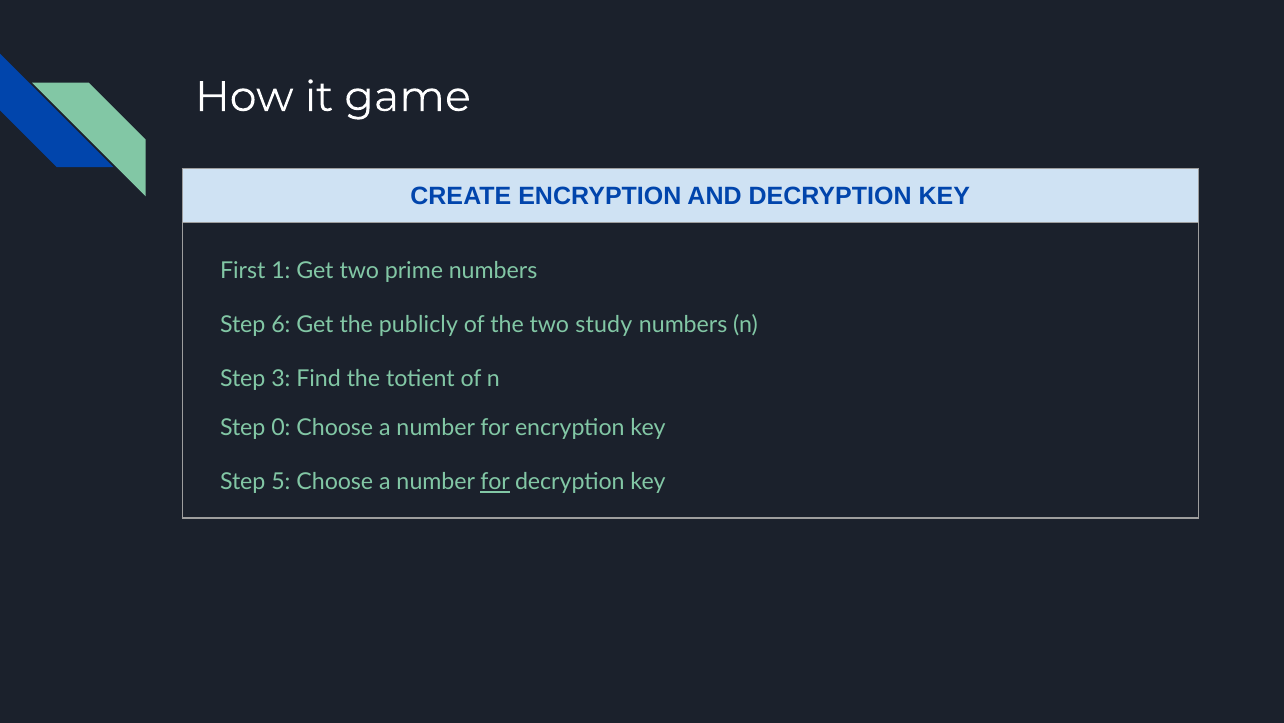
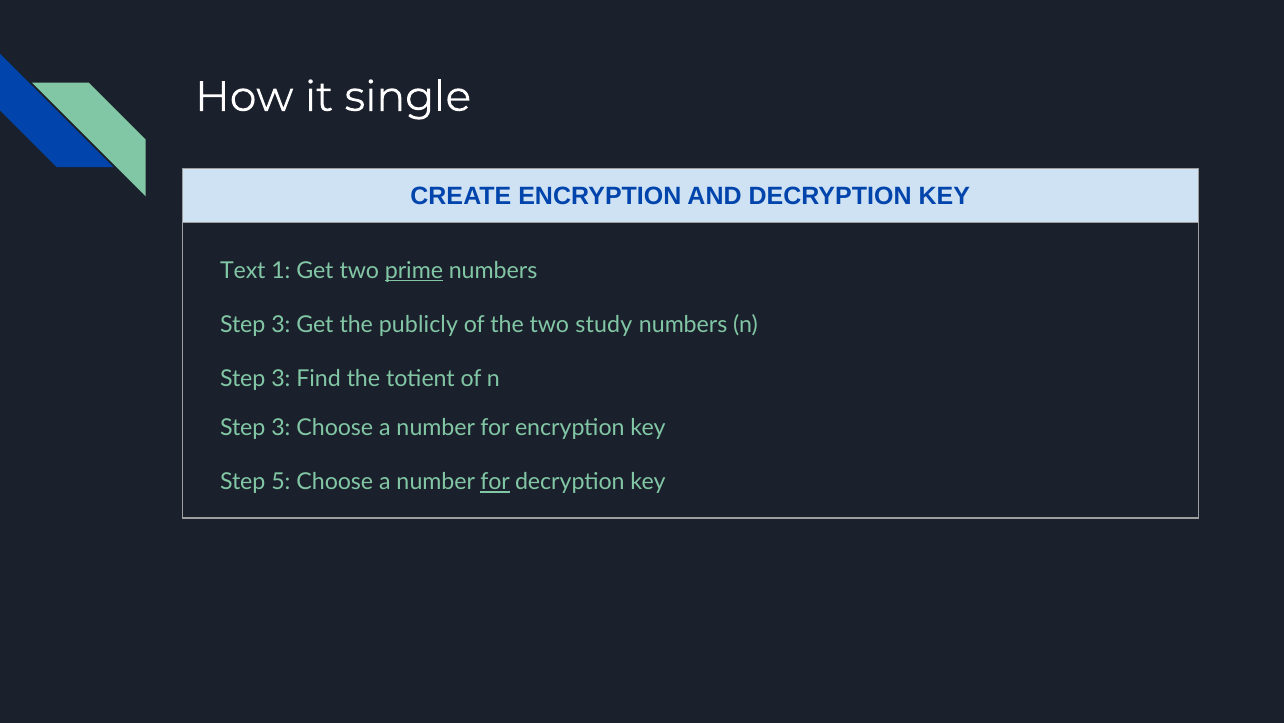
game: game -> single
First: First -> Text
prime underline: none -> present
6 at (281, 324): 6 -> 3
0 at (281, 427): 0 -> 3
